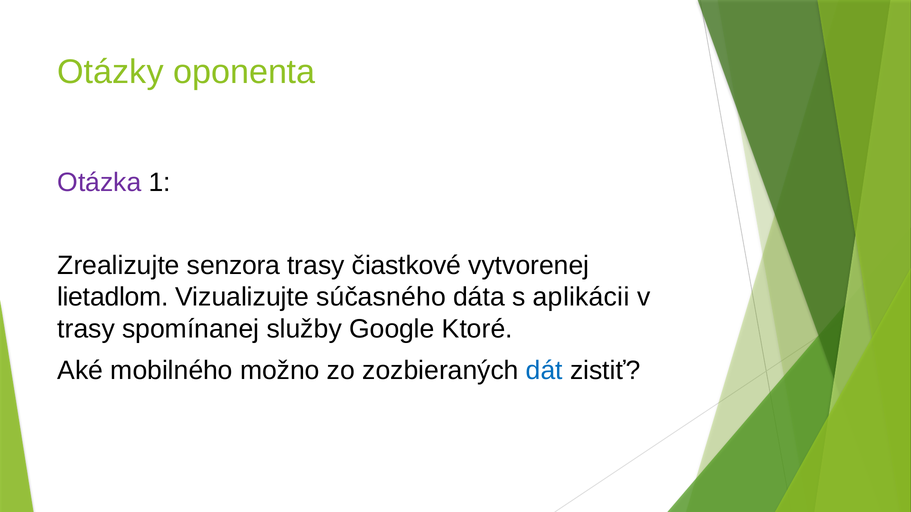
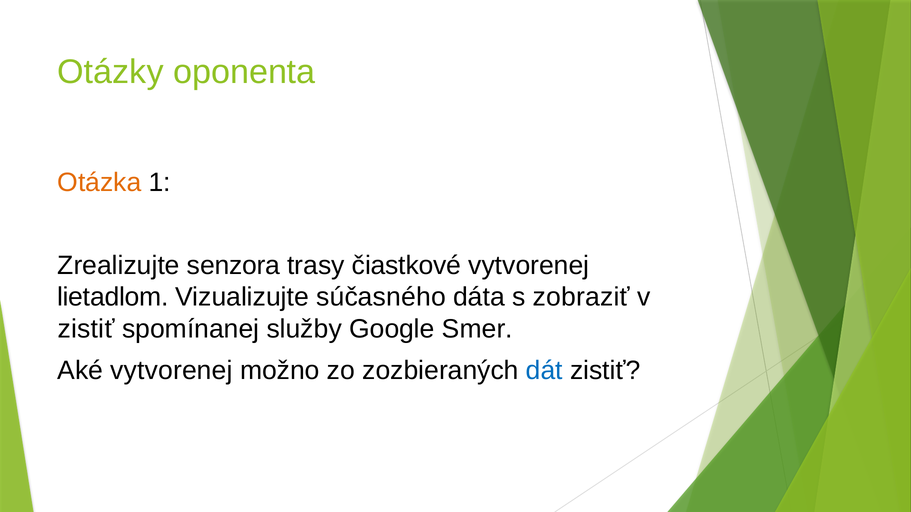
Otázka colour: purple -> orange
aplikácii: aplikácii -> zobraziť
trasy at (86, 329): trasy -> zistiť
Ktoré: Ktoré -> Smer
Aké mobilného: mobilného -> vytvorenej
